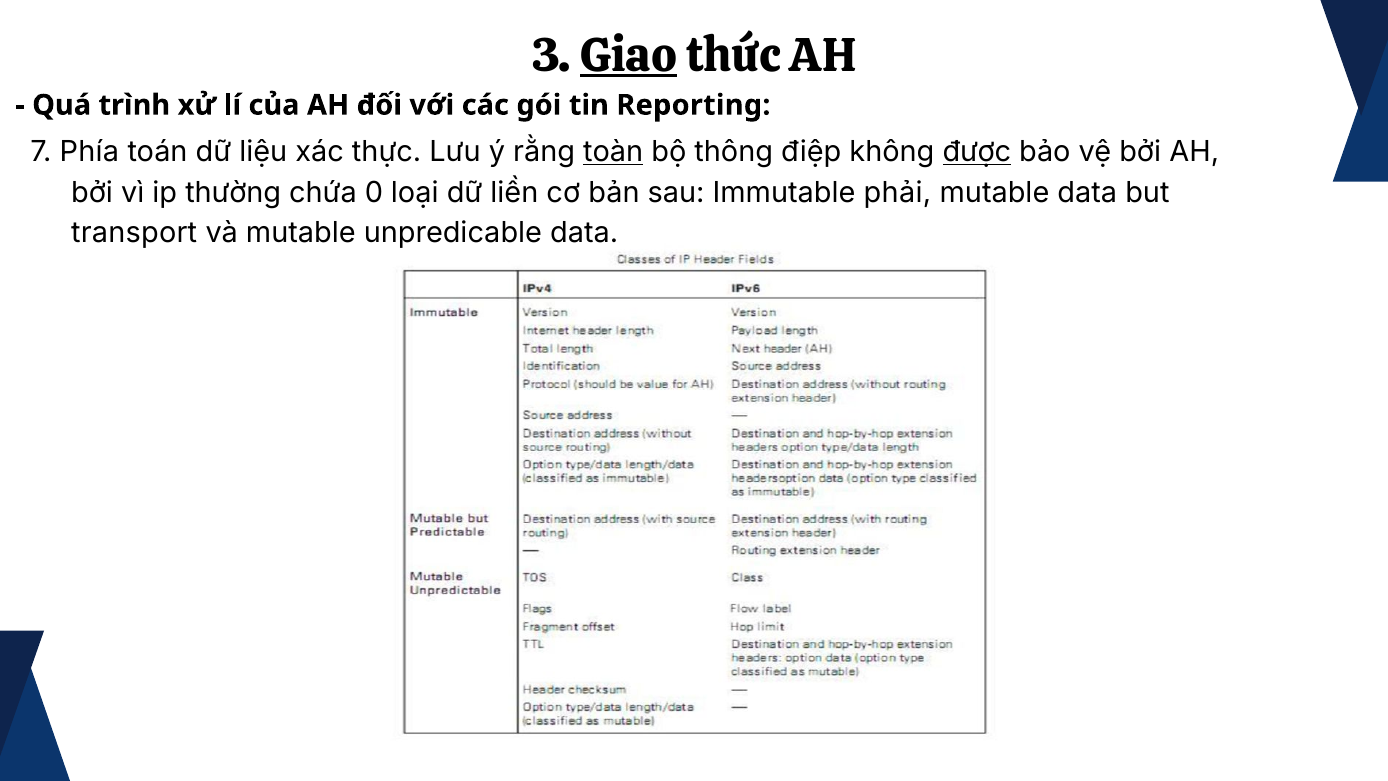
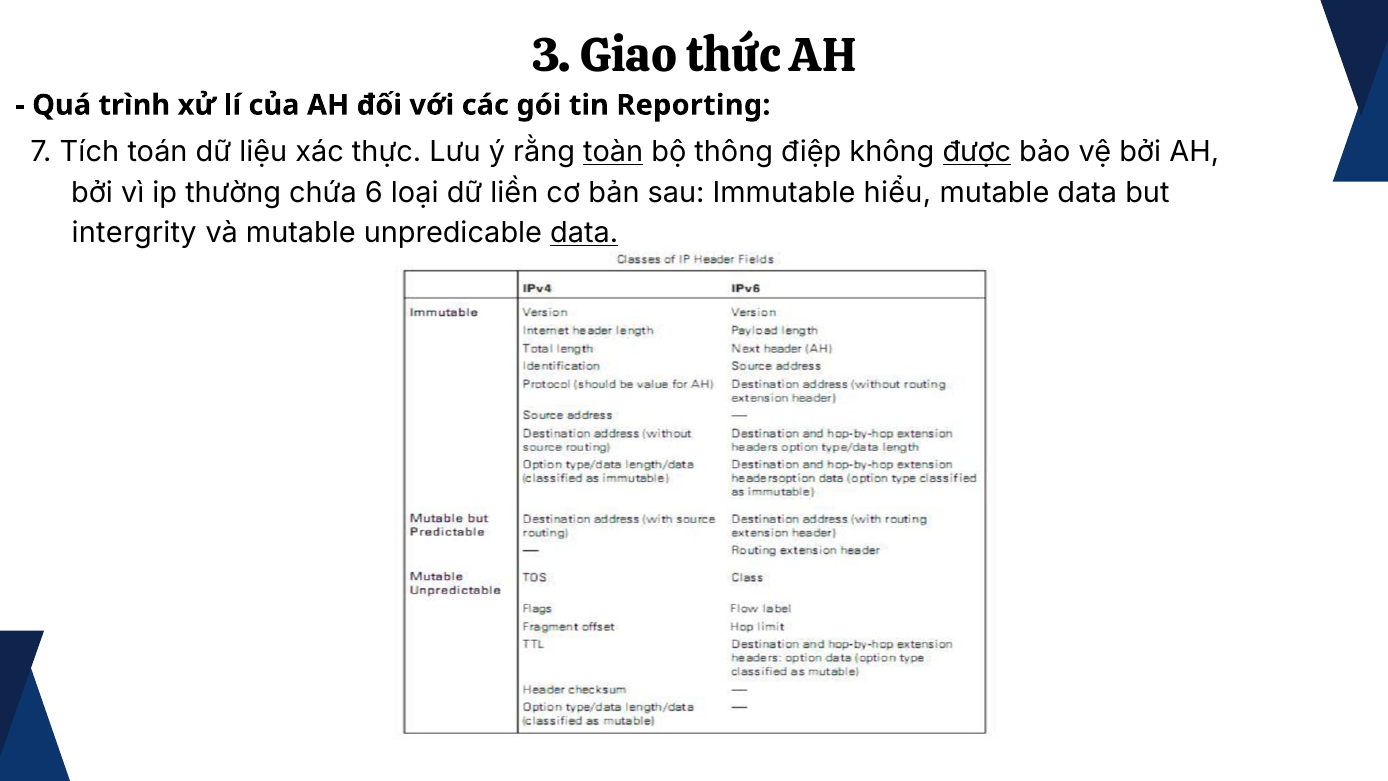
Giao underline: present -> none
Phía: Phía -> Tích
0: 0 -> 6
phải: phải -> hiểu
transport: transport -> intergrity
data at (584, 233) underline: none -> present
